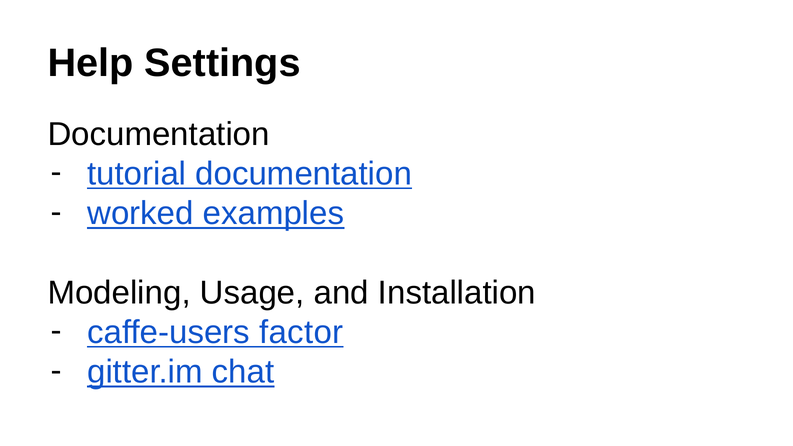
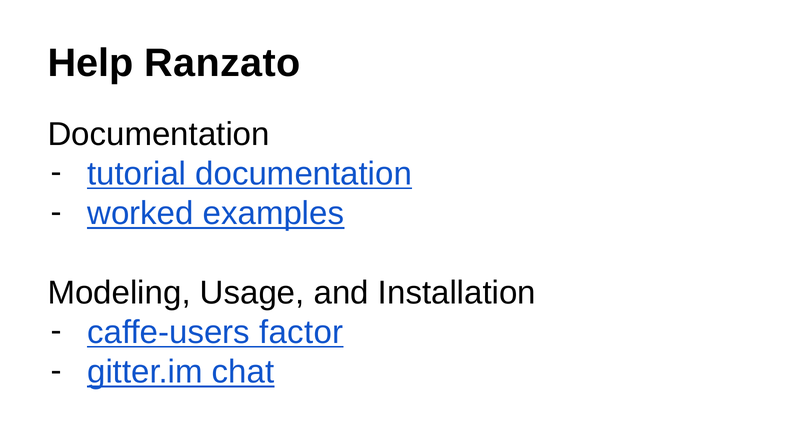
Settings: Settings -> Ranzato
